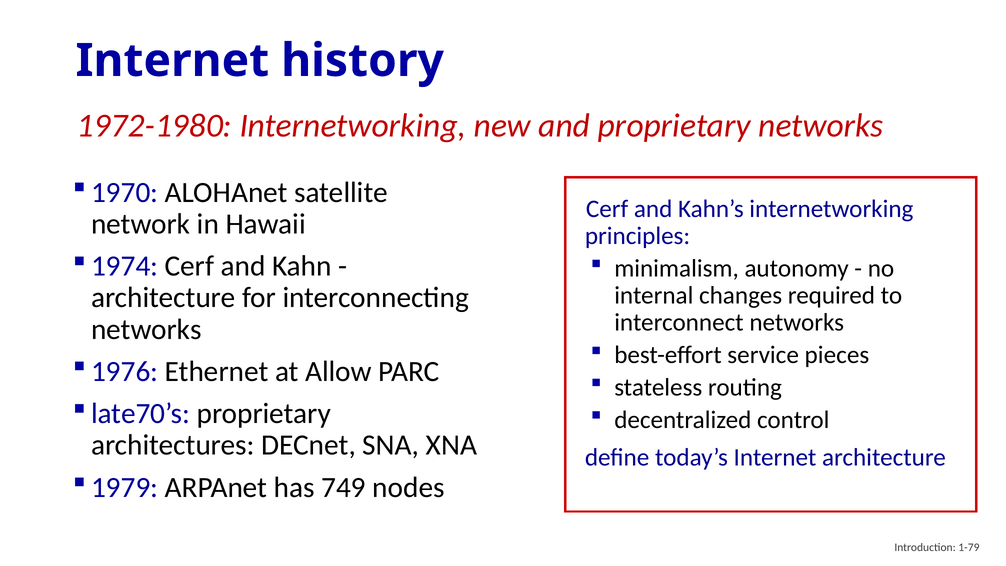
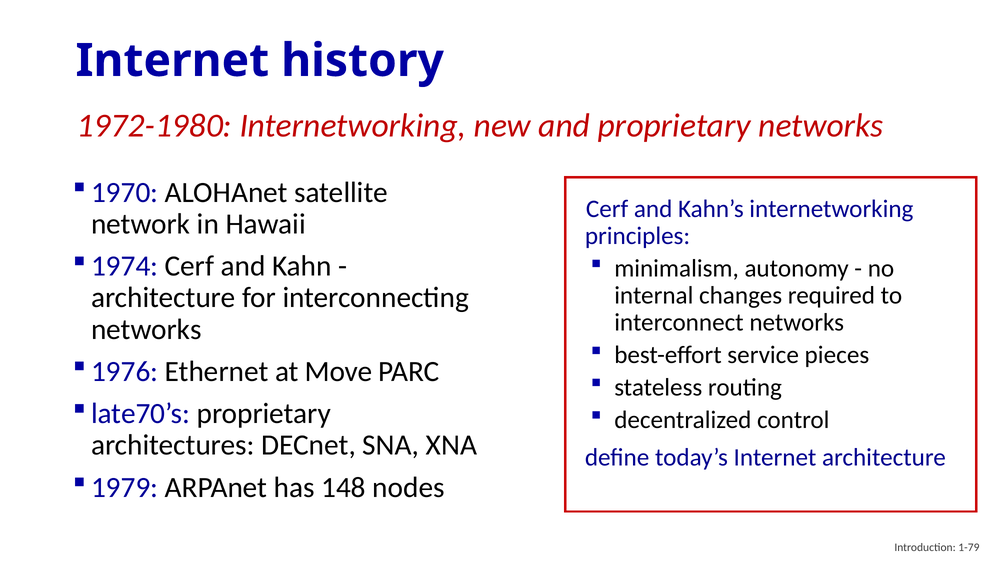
Allow: Allow -> Move
749: 749 -> 148
